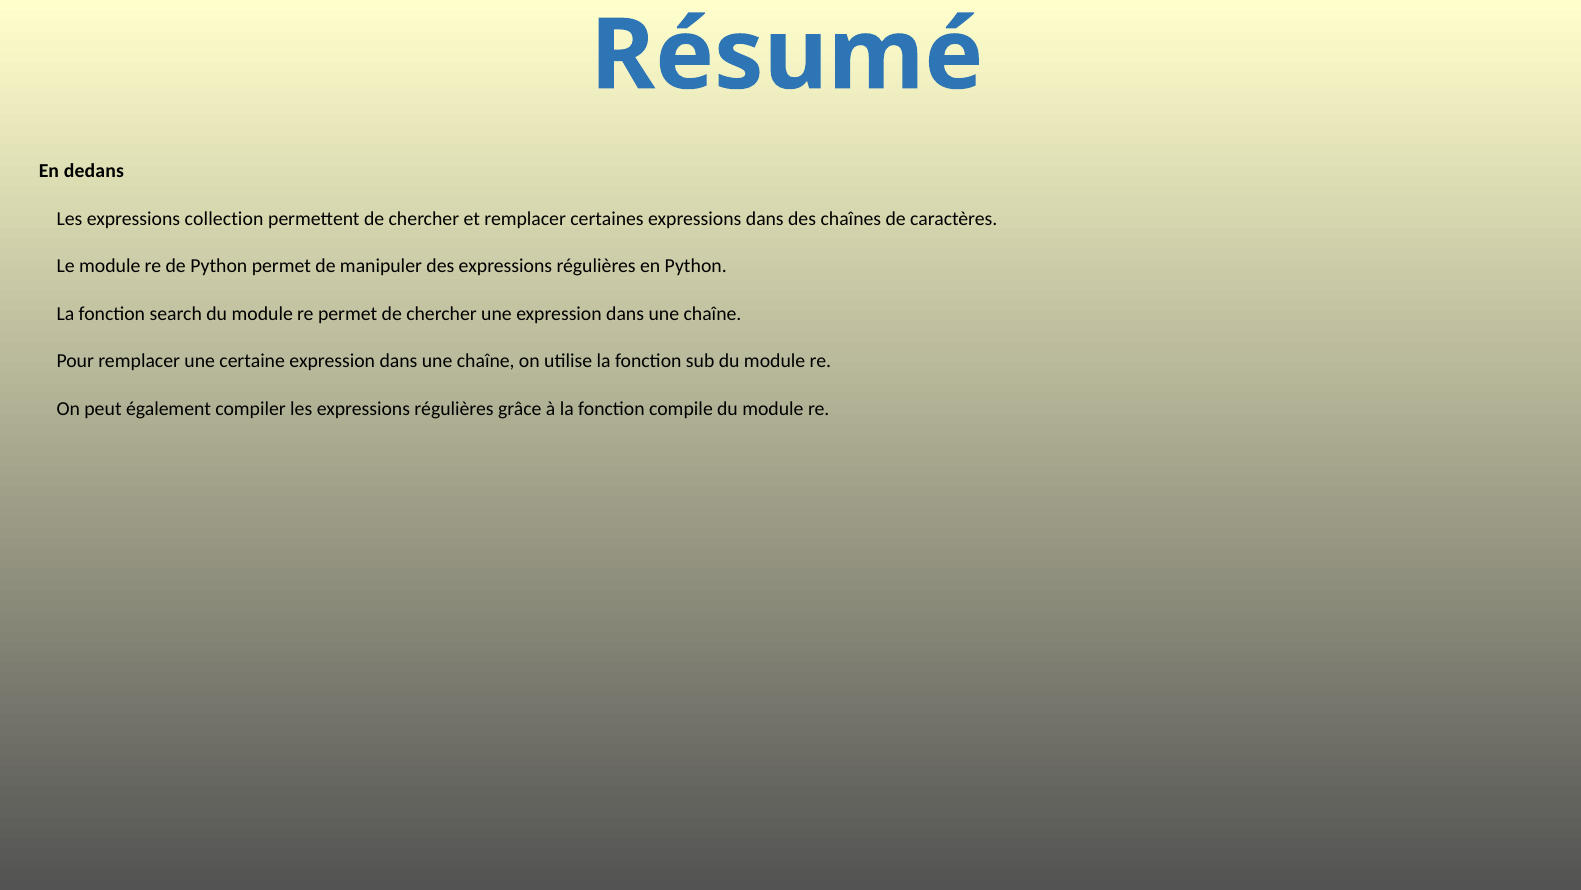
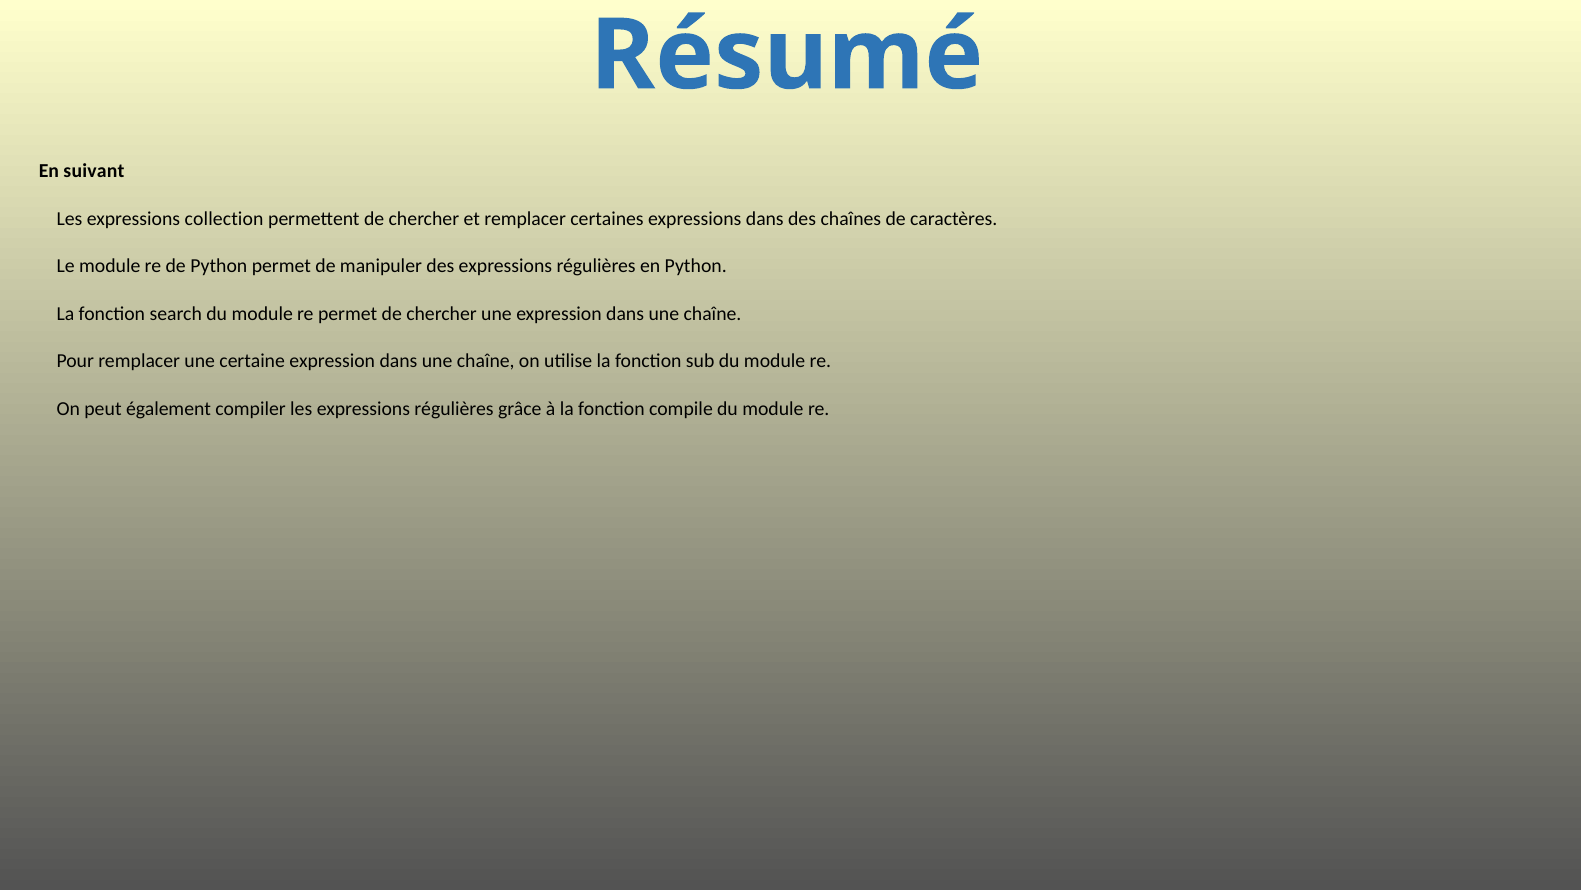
dedans: dedans -> suivant
